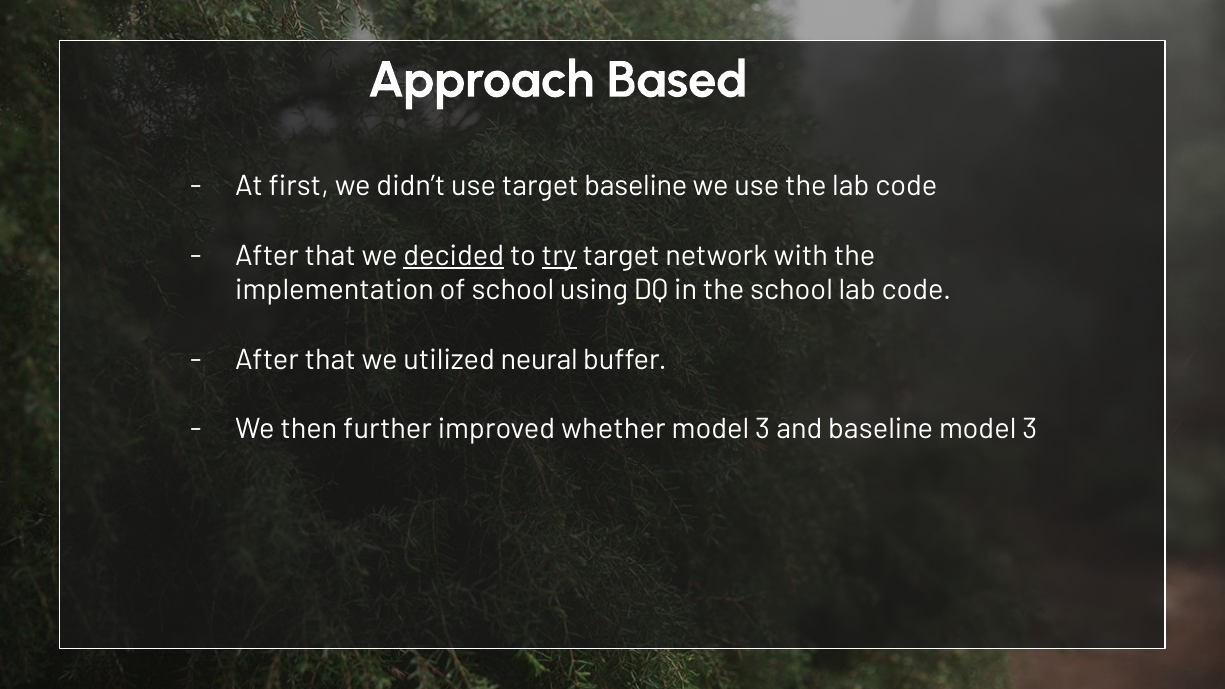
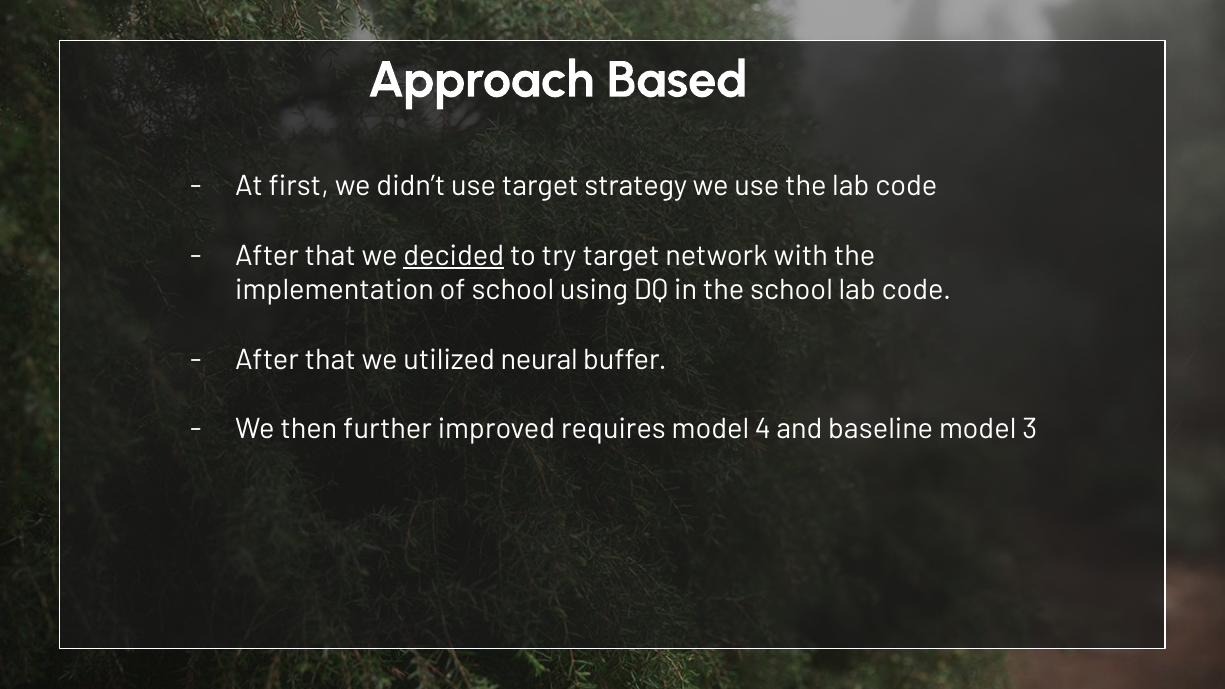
target baseline: baseline -> strategy
try underline: present -> none
whether: whether -> requires
3 at (763, 429): 3 -> 4
